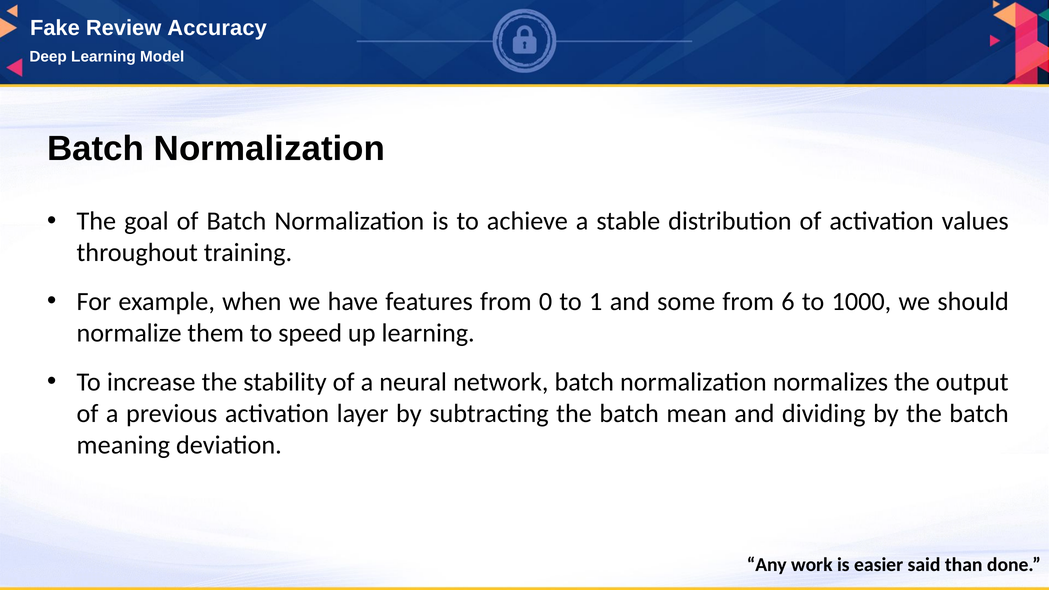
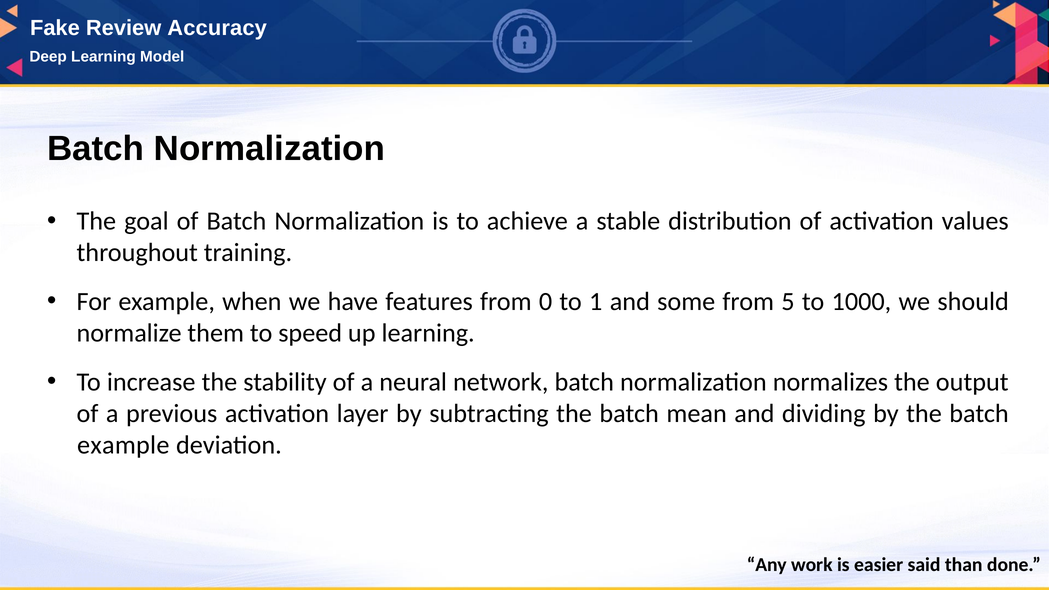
6: 6 -> 5
meaning at (123, 445): meaning -> example
